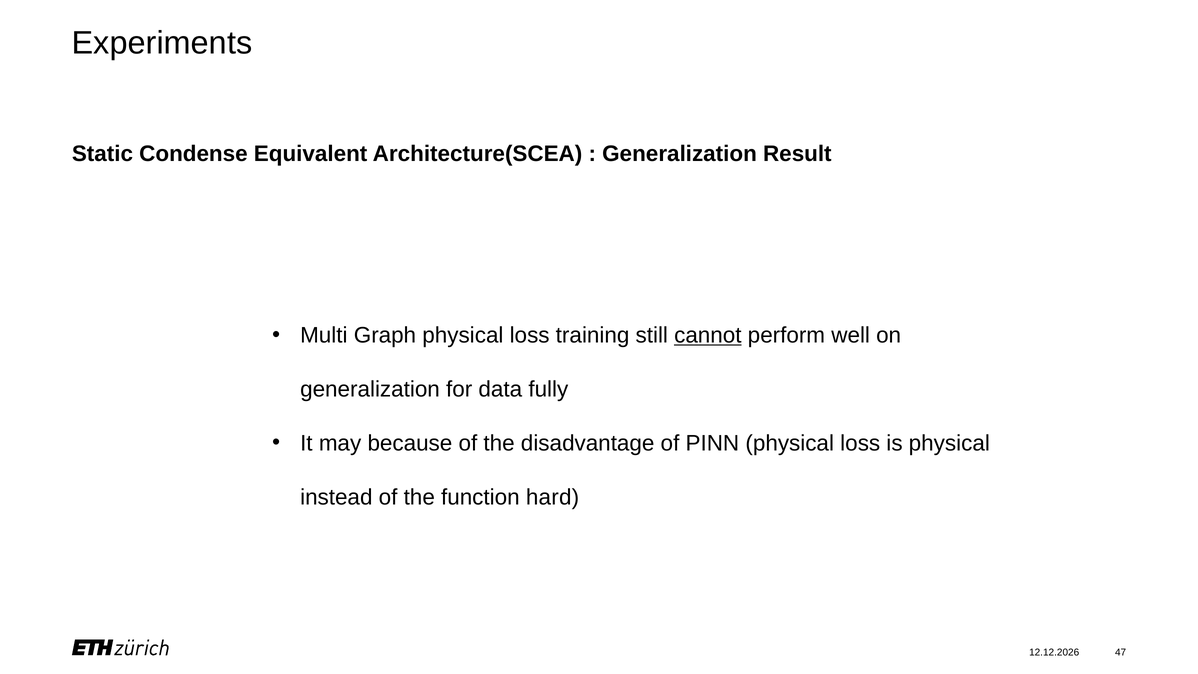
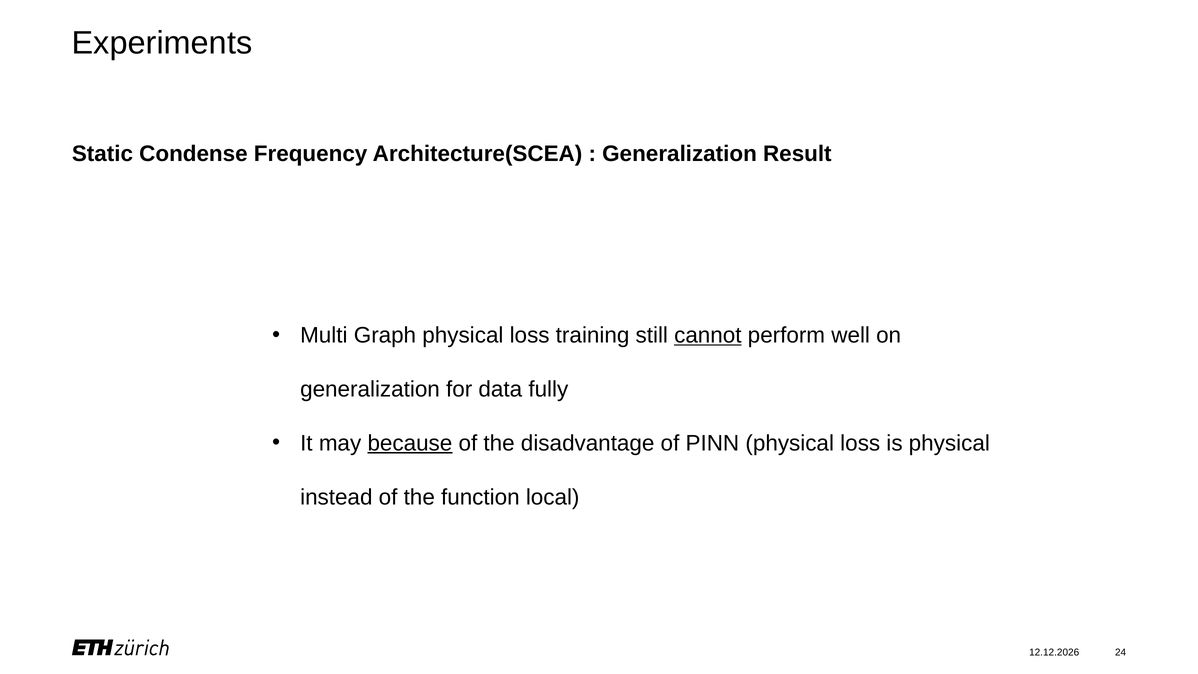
Equivalent: Equivalent -> Frequency
because underline: none -> present
hard: hard -> local
47: 47 -> 24
